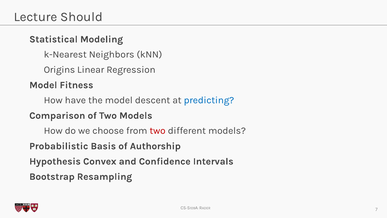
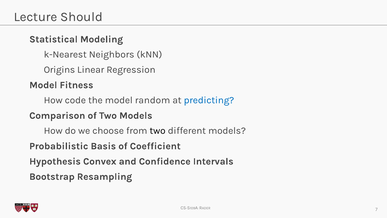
have: have -> code
descent: descent -> random
two at (158, 131) colour: red -> black
Authorship: Authorship -> Coefficient
